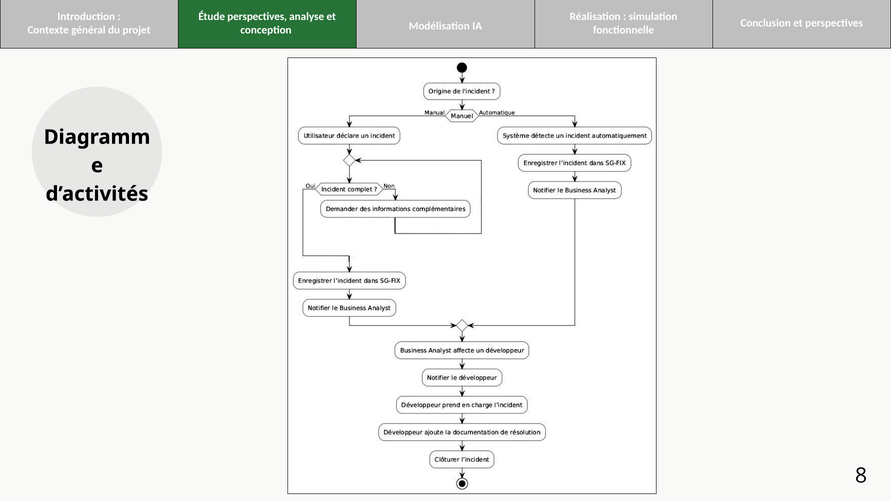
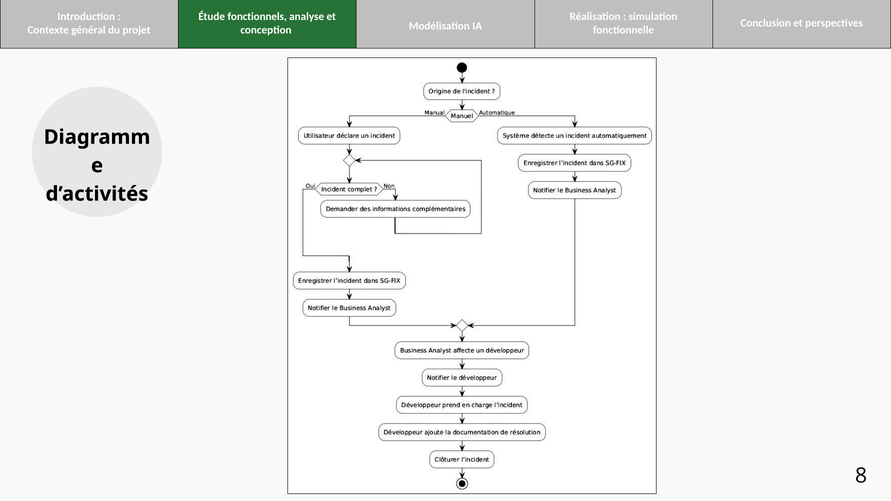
Étude perspectives: perspectives -> fonctionnels
